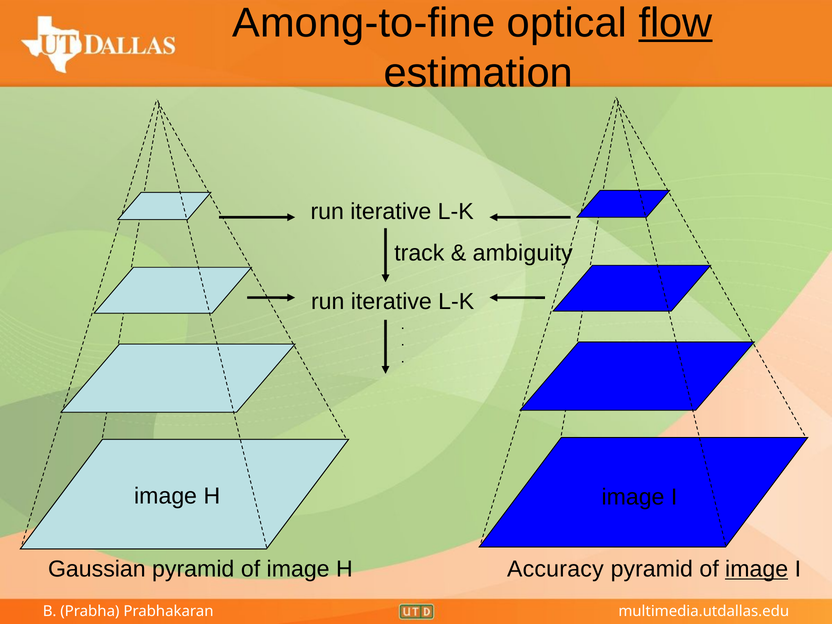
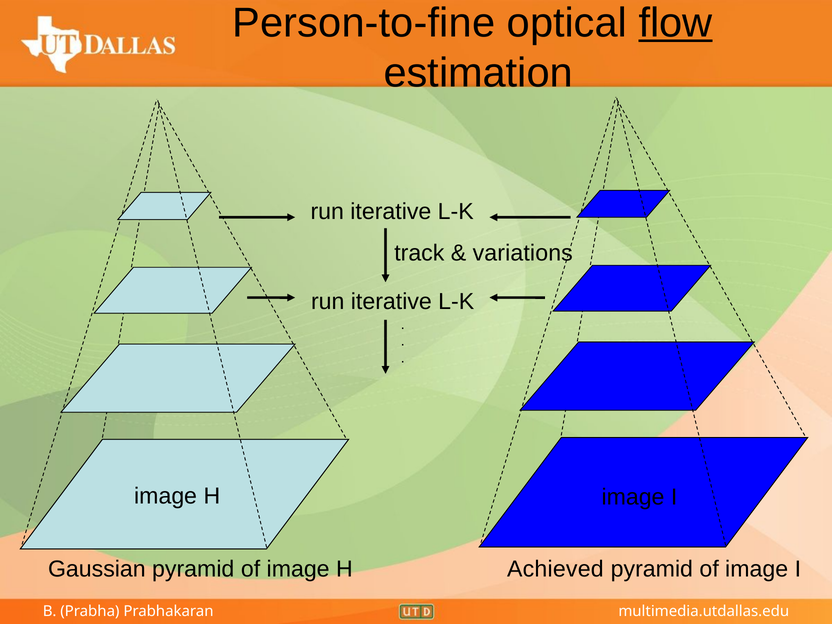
Among-to-fine: Among-to-fine -> Person-to-fine
ambiguity: ambiguity -> variations
Accuracy: Accuracy -> Achieved
image at (757, 569) underline: present -> none
